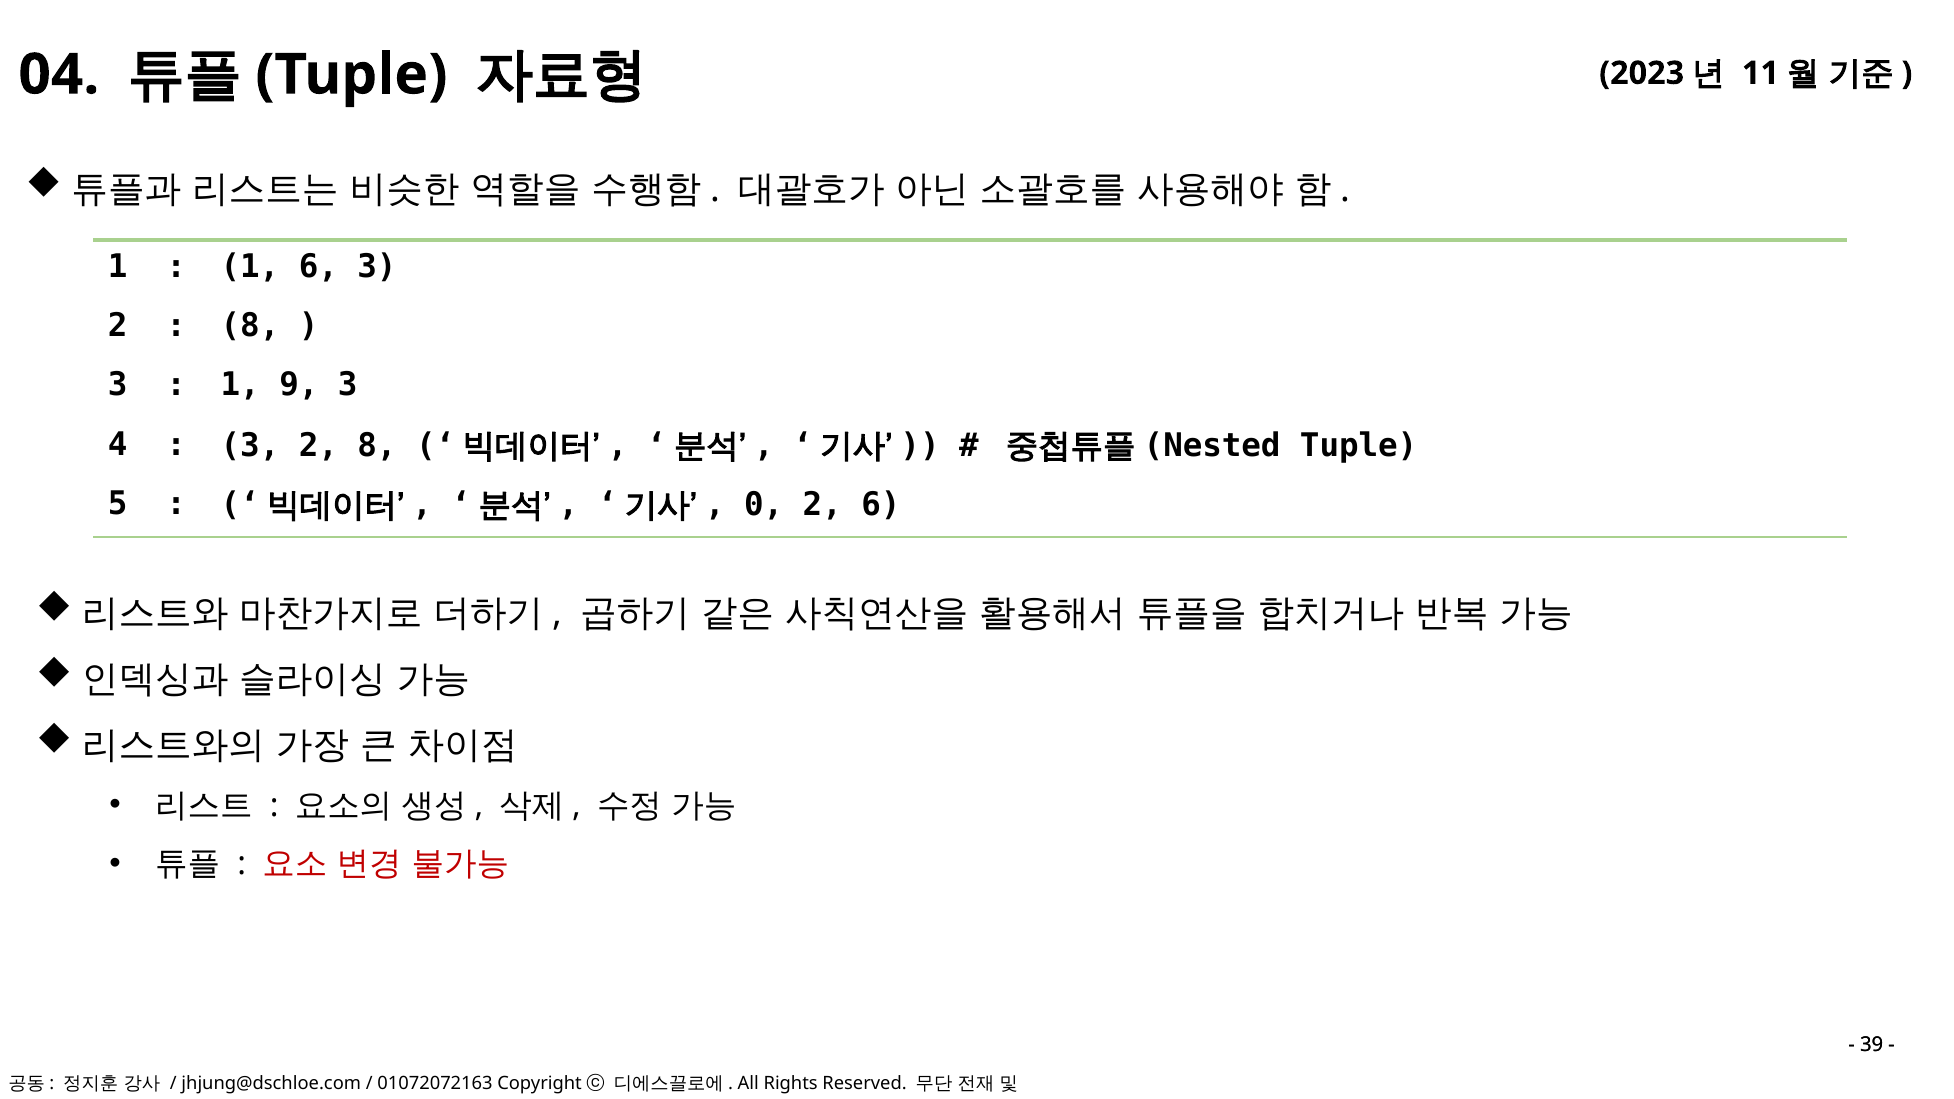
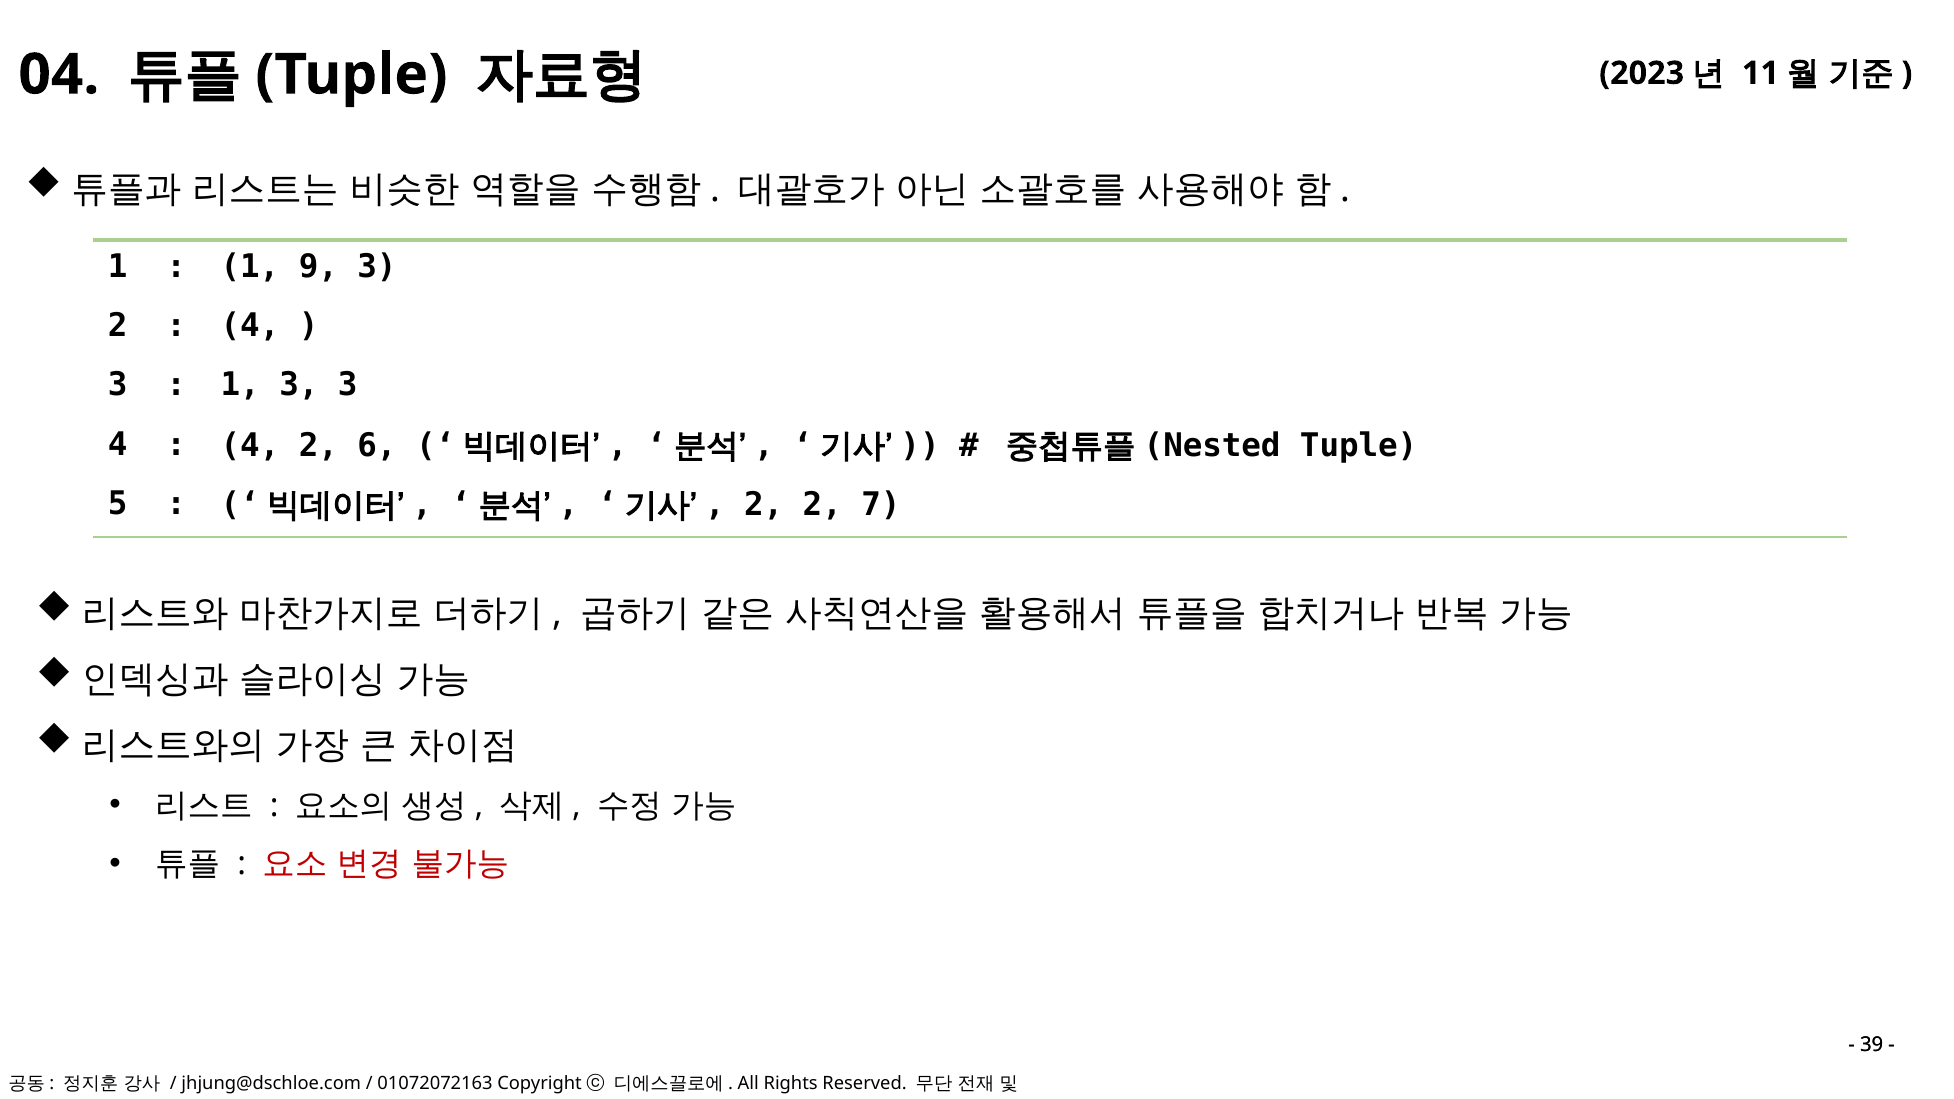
1 6: 6 -> 9
8 at (250, 326): 8 -> 4
1 9: 9 -> 3
3 at (250, 446): 3 -> 4
2 8: 8 -> 6
0 at (764, 505): 0 -> 2
2 6: 6 -> 7
